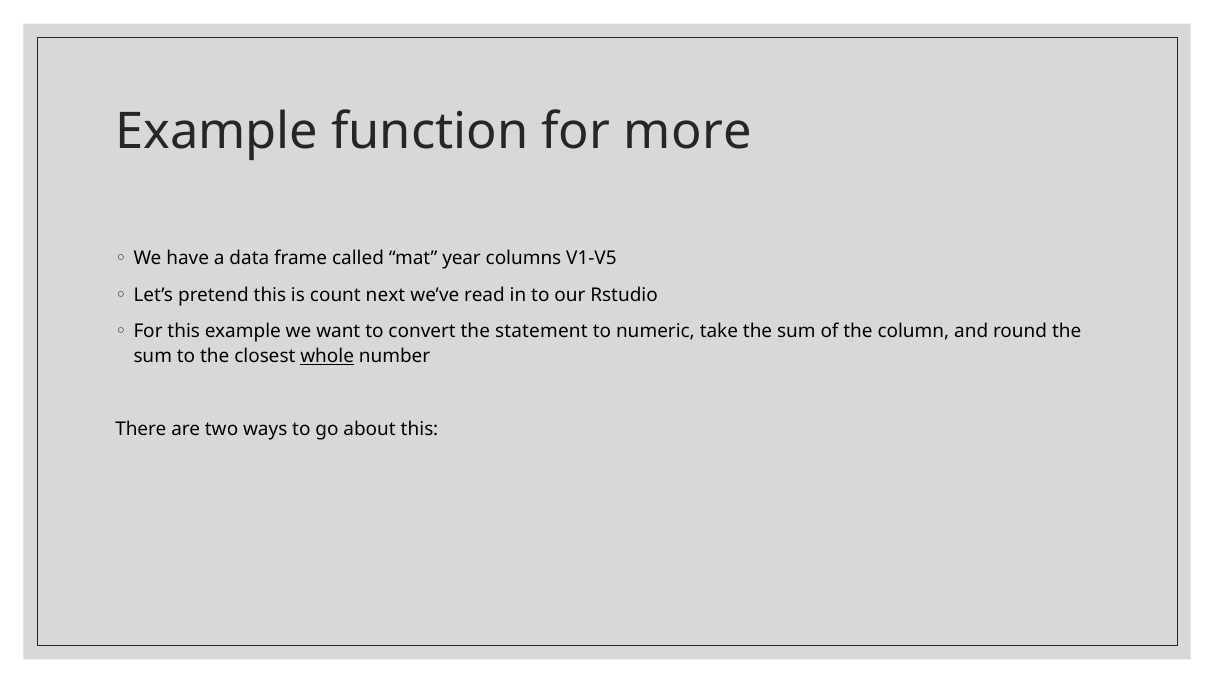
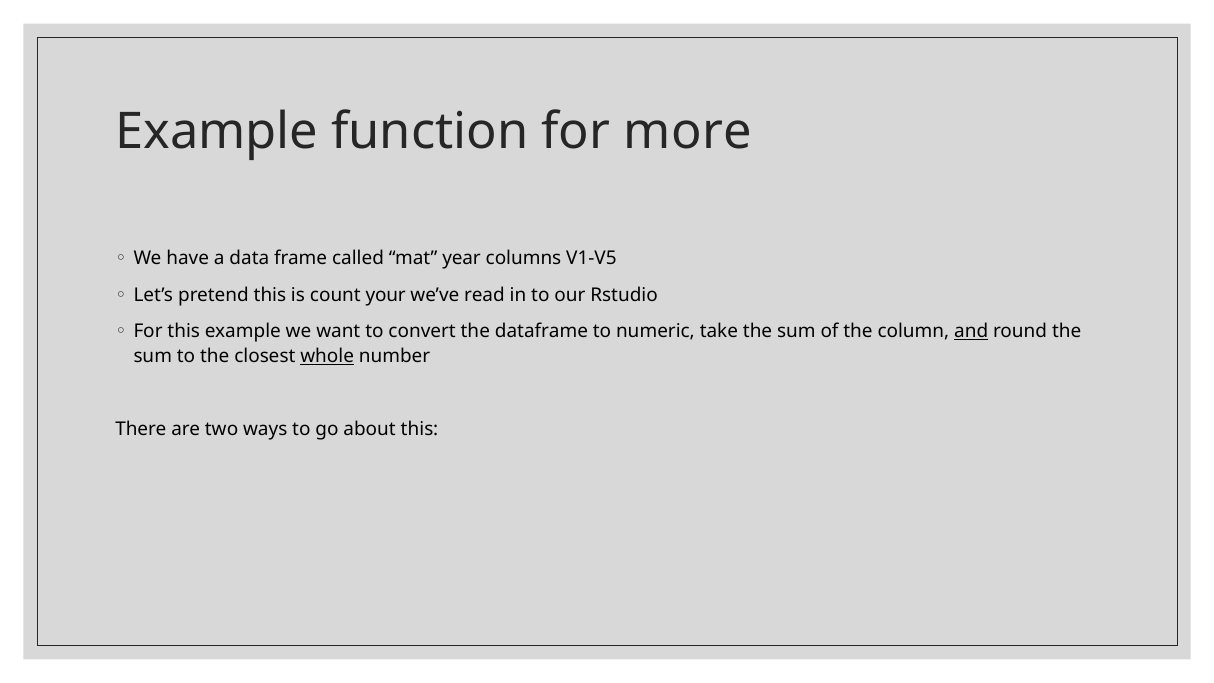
next: next -> your
statement: statement -> dataframe
and underline: none -> present
